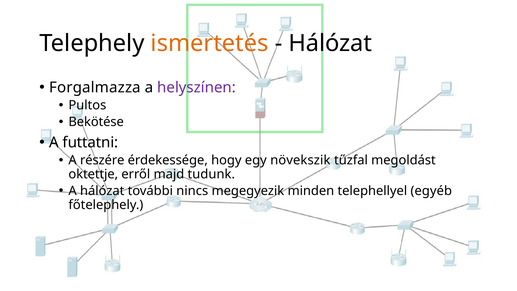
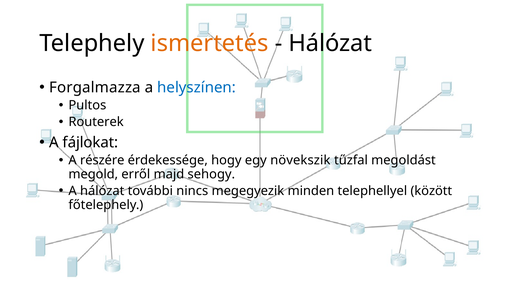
helyszínen colour: purple -> blue
Bekötése: Bekötése -> Routerek
futtatni: futtatni -> fájlokat
oktettje: oktettje -> megold
tudunk: tudunk -> sehogy
egyéb: egyéb -> között
